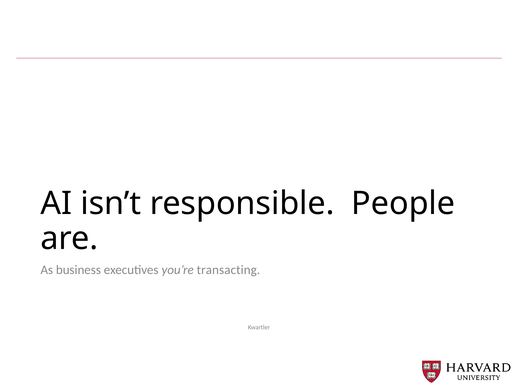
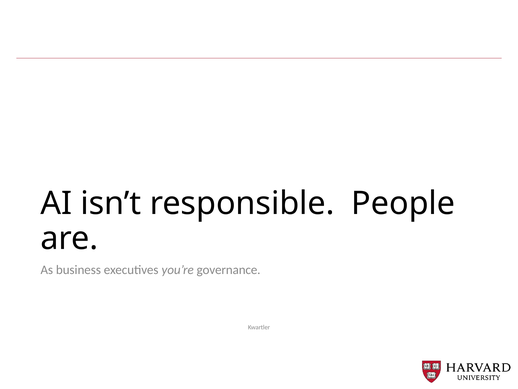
transacting: transacting -> governance
